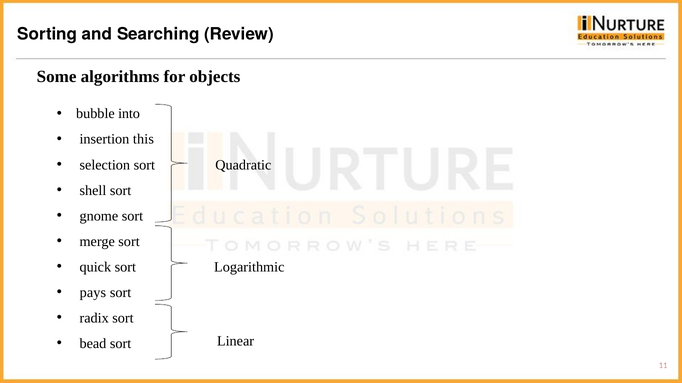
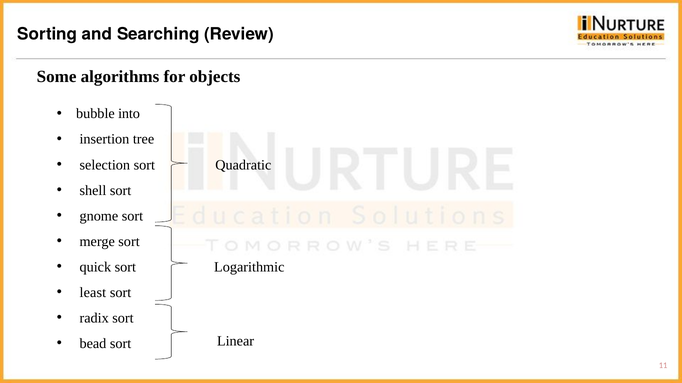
this: this -> tree
pays: pays -> least
